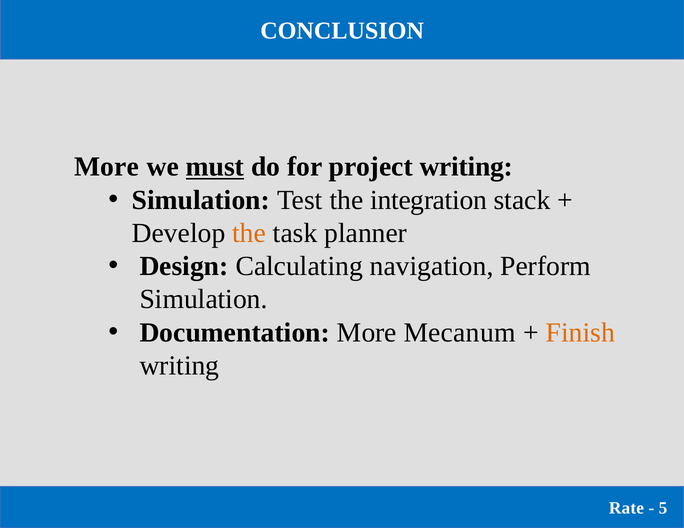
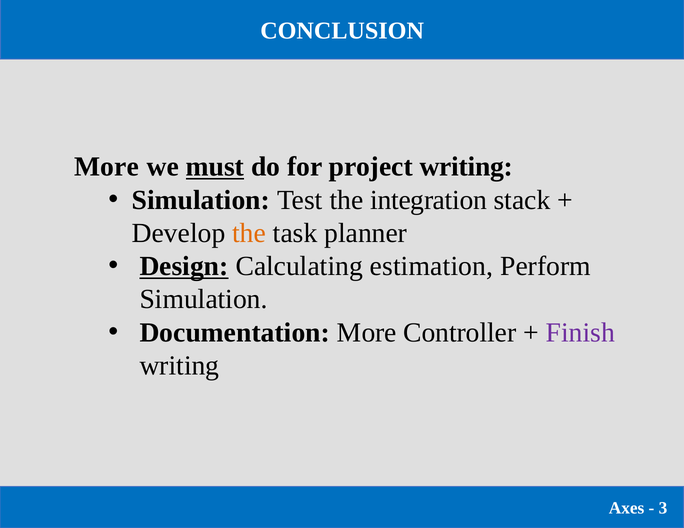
Design underline: none -> present
navigation: navigation -> estimation
Mecanum: Mecanum -> Controller
Finish colour: orange -> purple
Rate: Rate -> Axes
5: 5 -> 3
